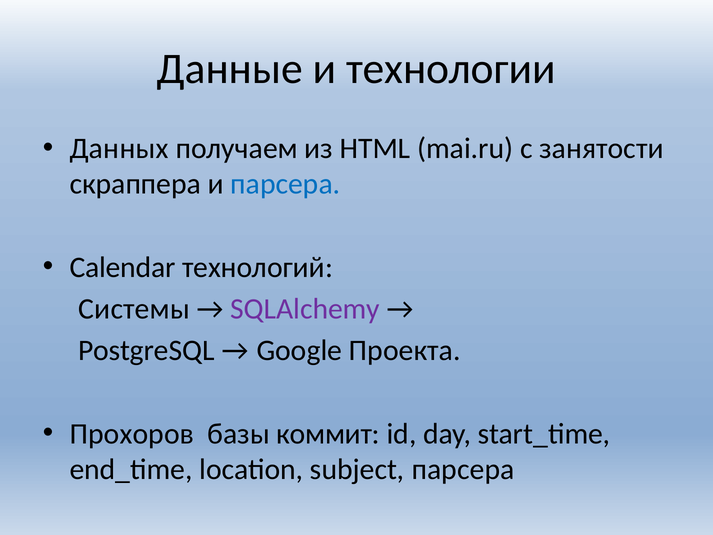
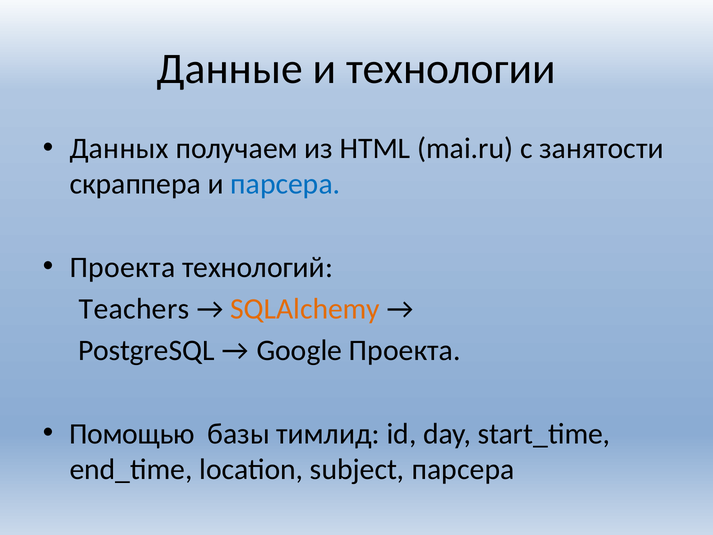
Calendar at (123, 267): Calendar -> Проекта
Системы: Системы -> Teachers
SQLAlchemy colour: purple -> orange
Прохоров: Прохоров -> Помощью
коммит: коммит -> тимлид
